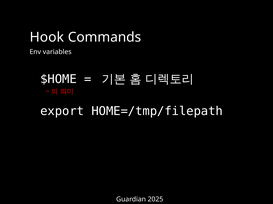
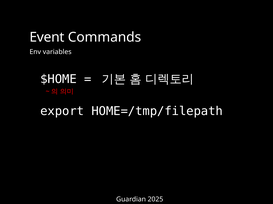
Hook: Hook -> Event
